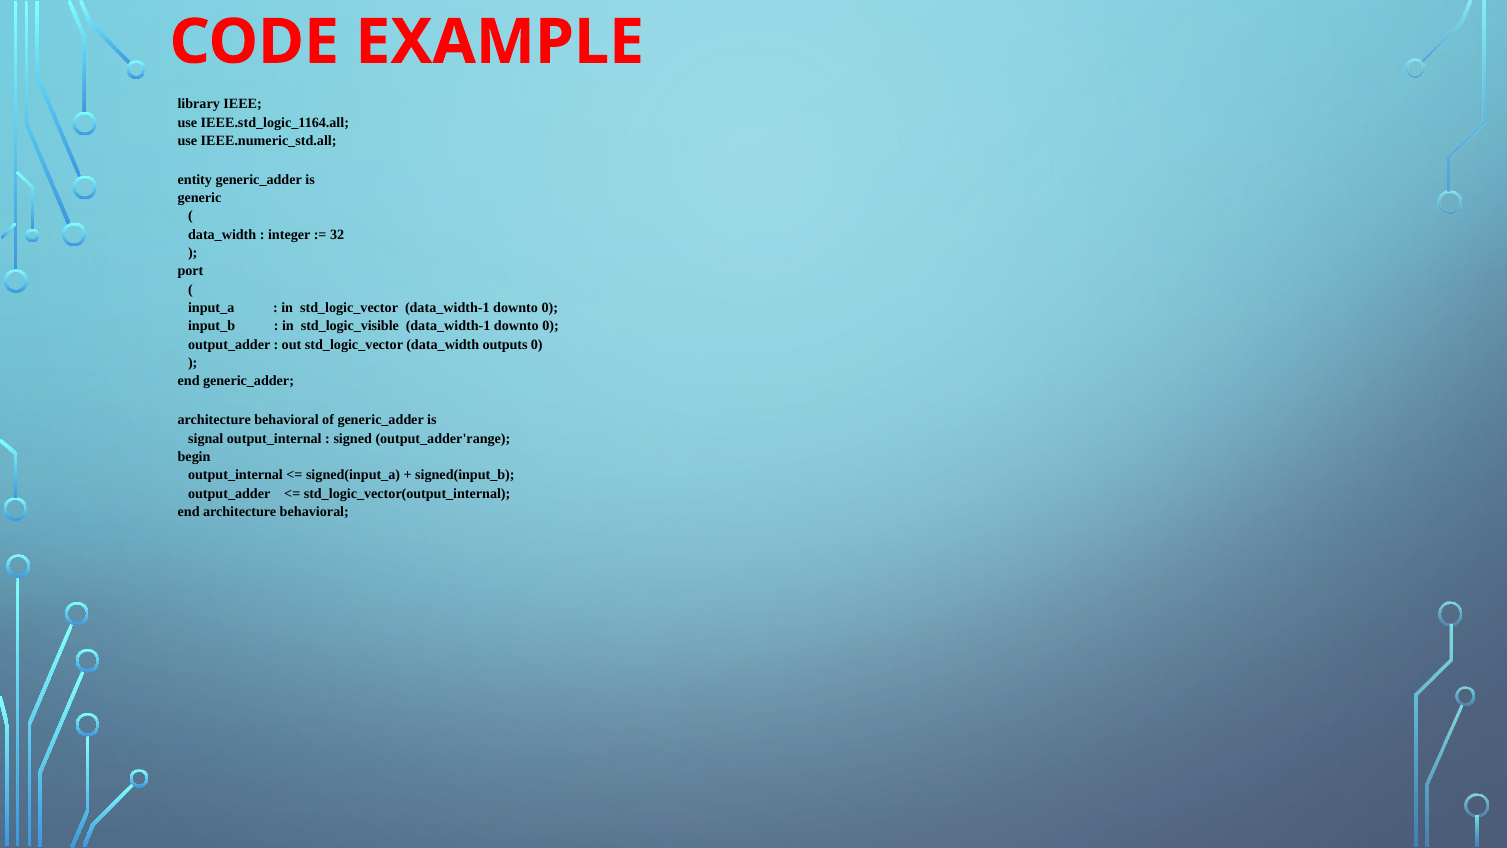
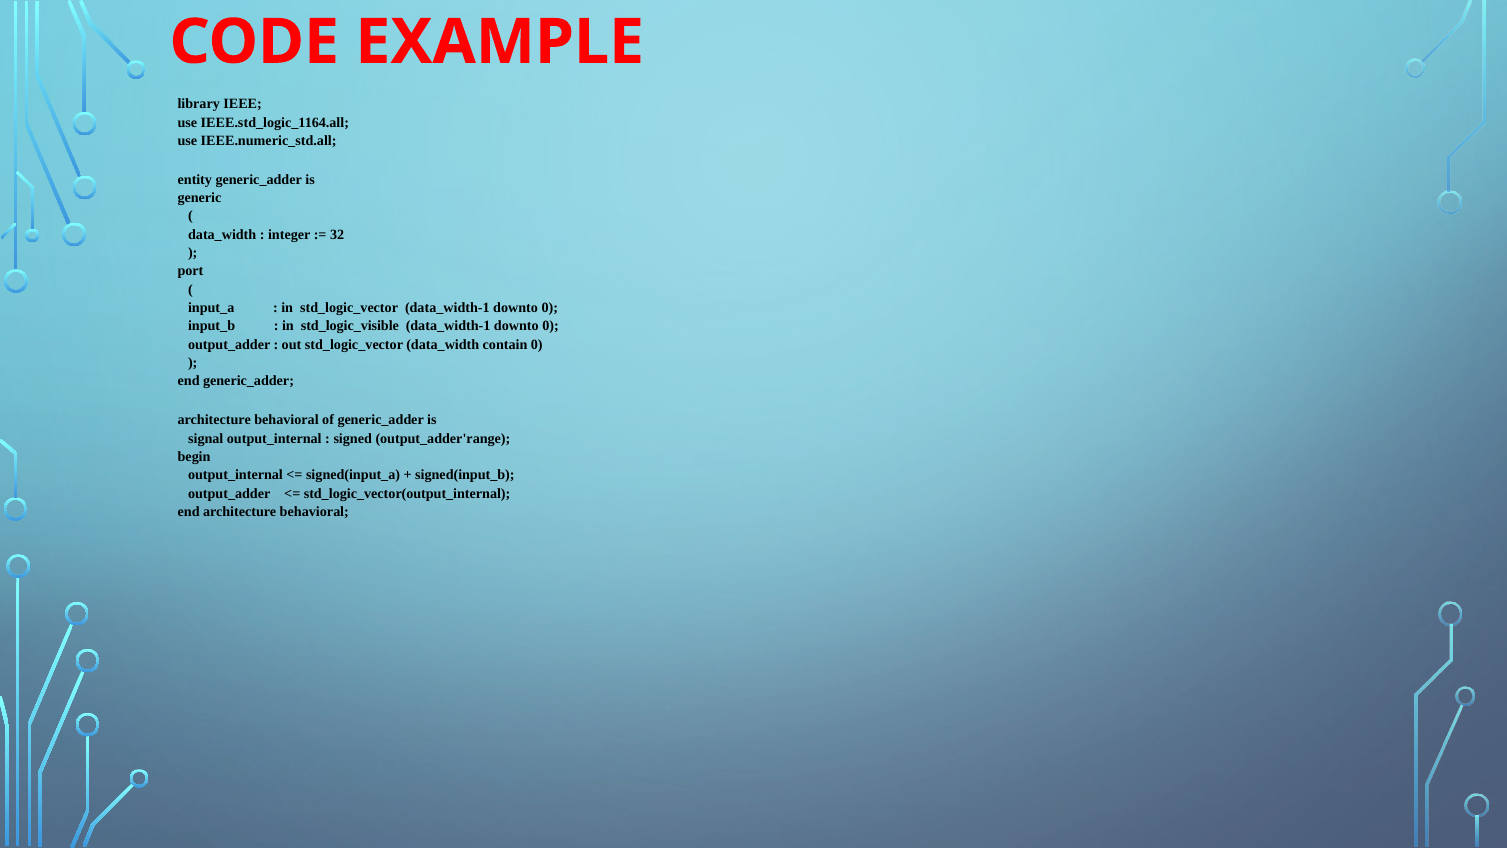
outputs: outputs -> contain
